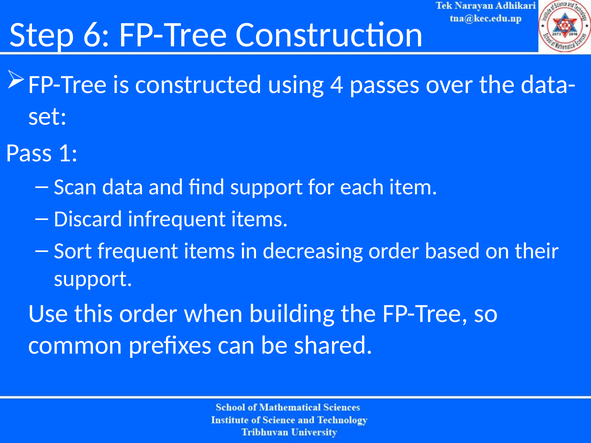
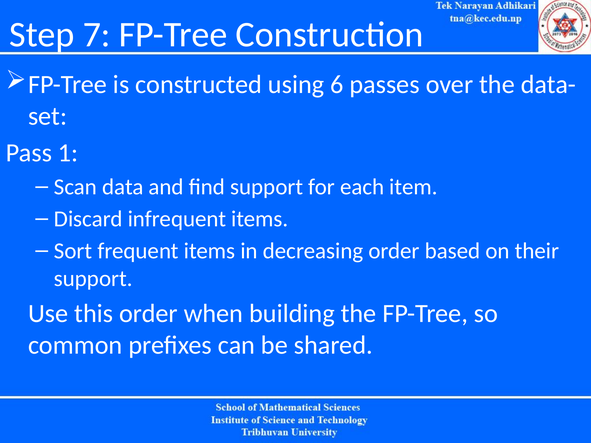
6: 6 -> 7
4: 4 -> 6
